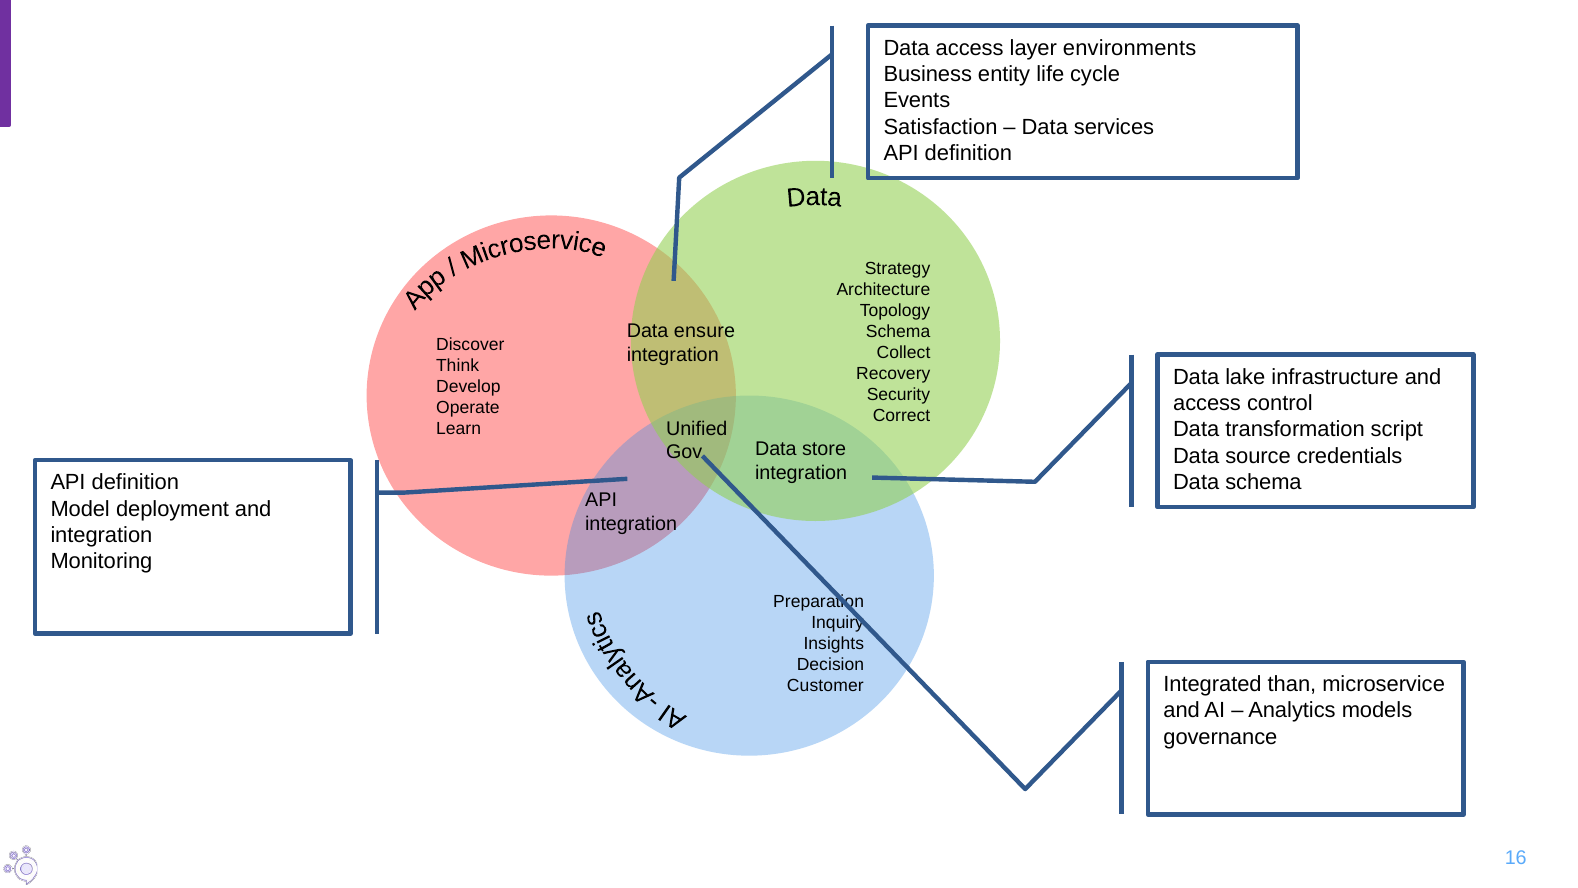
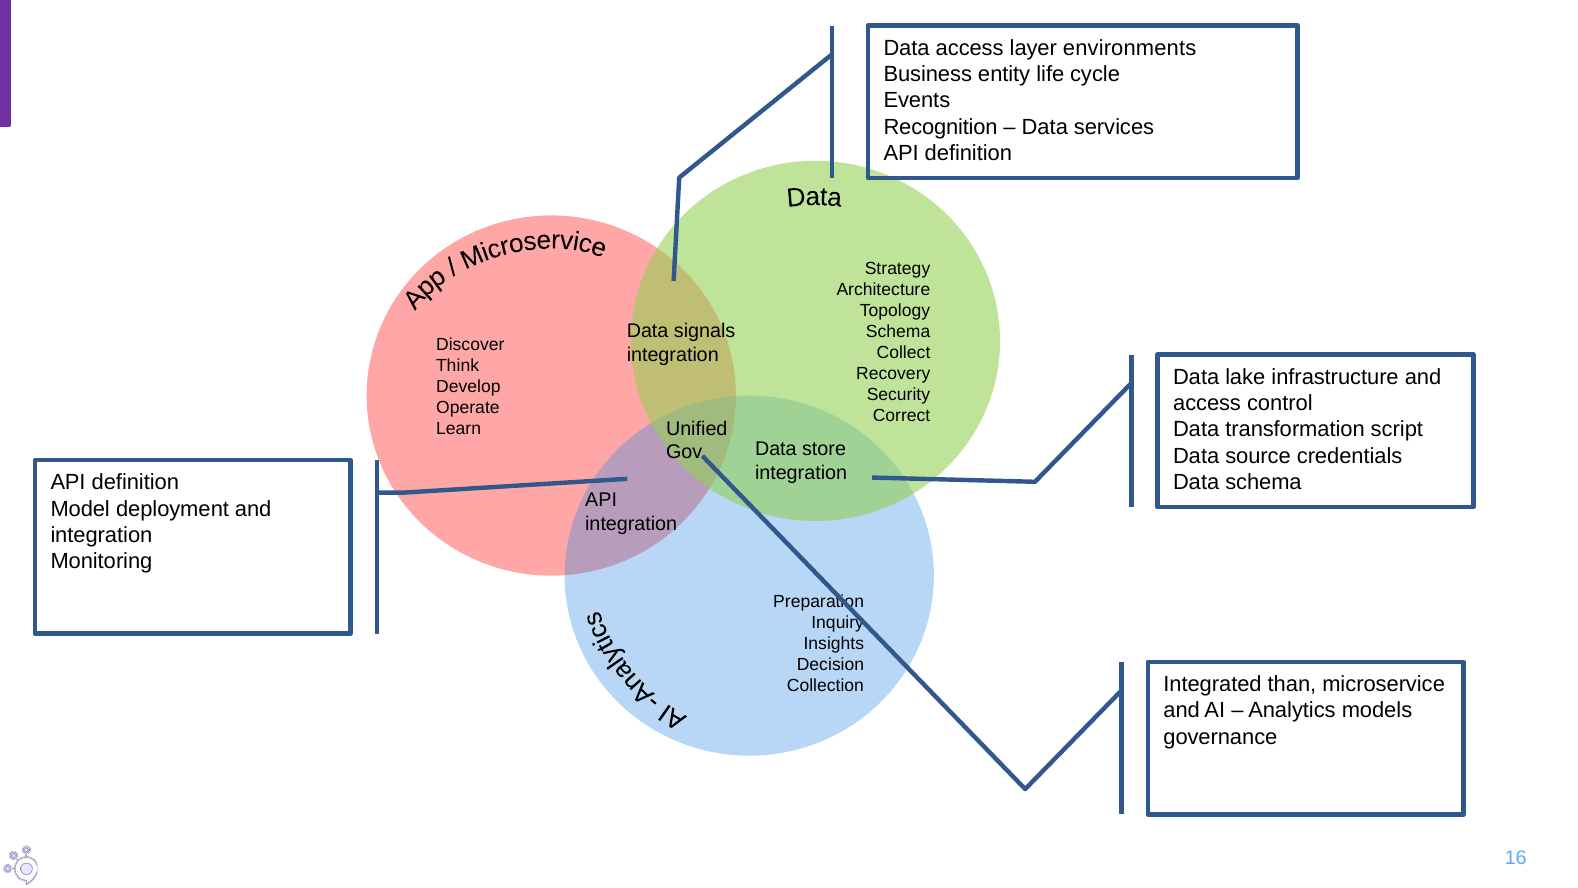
Satisfaction: Satisfaction -> Recognition
ensure: ensure -> signals
Customer: Customer -> Collection
